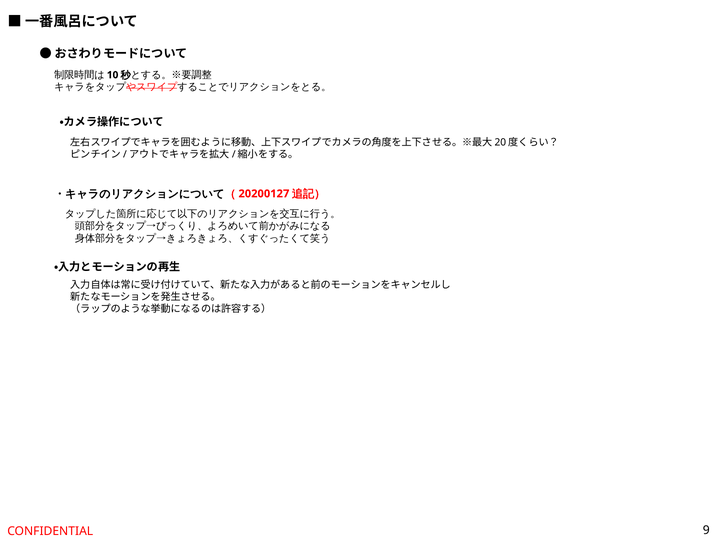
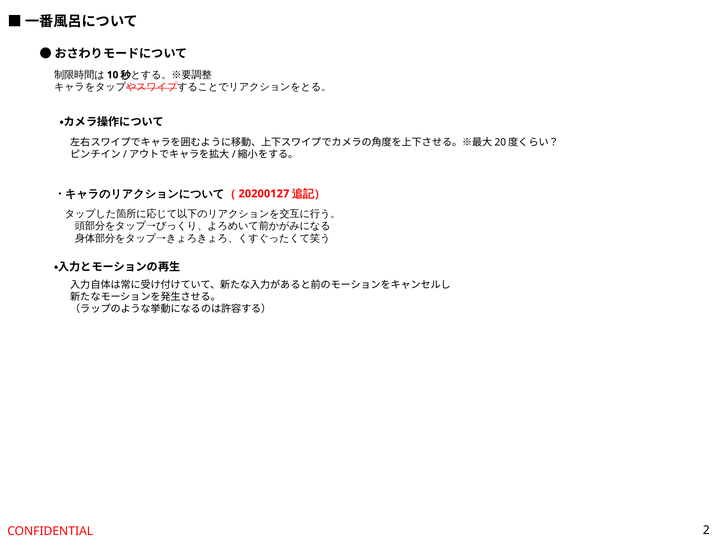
9: 9 -> 2
